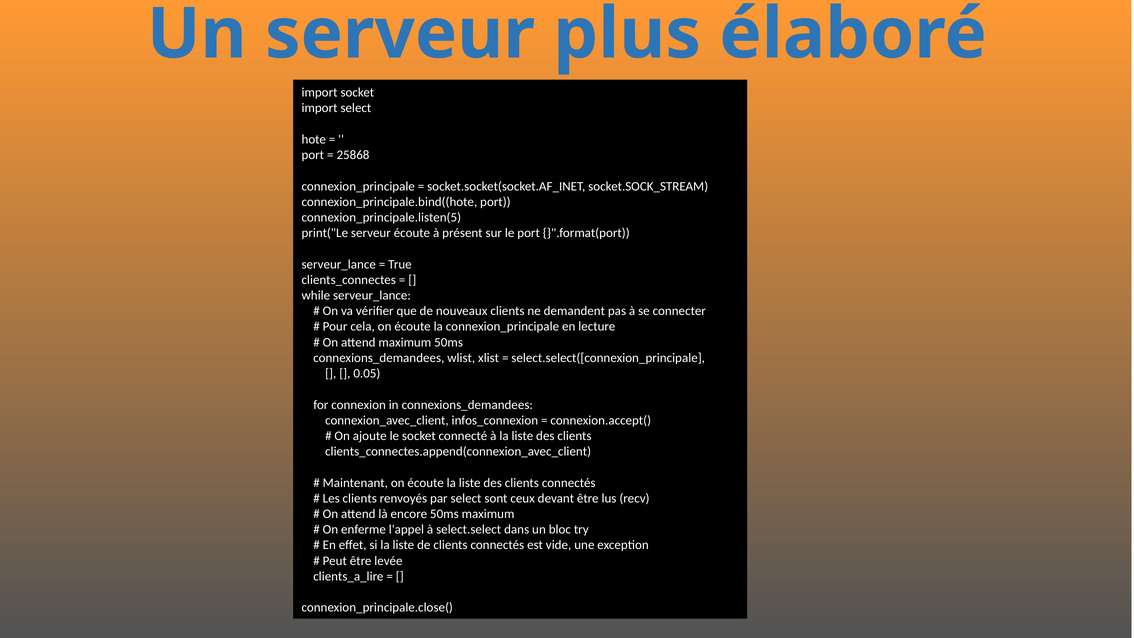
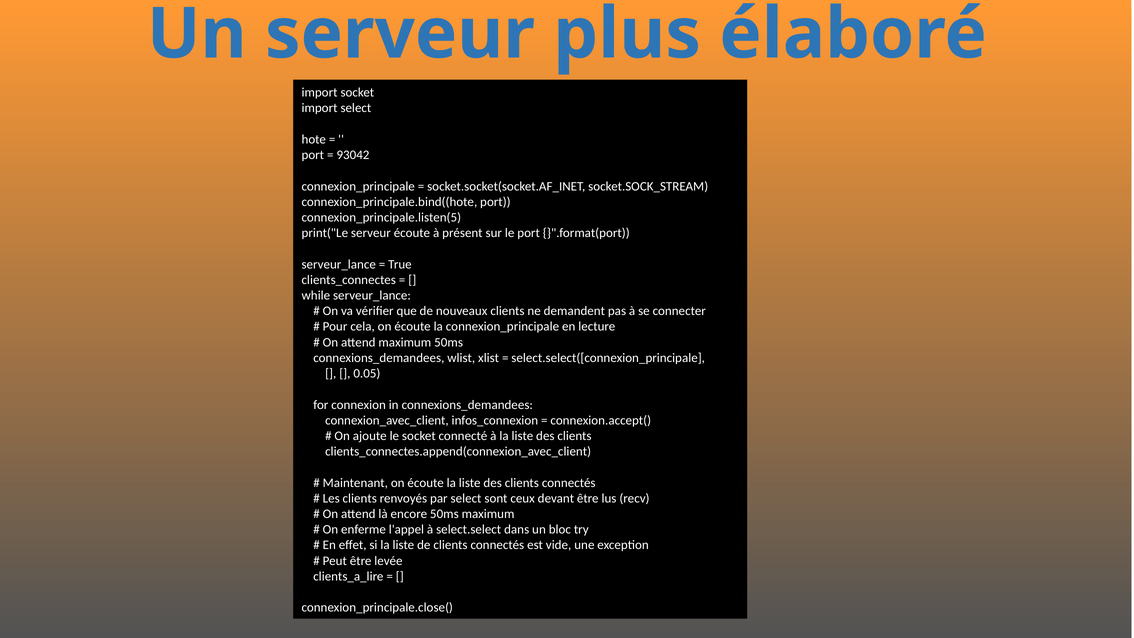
25868: 25868 -> 93042
